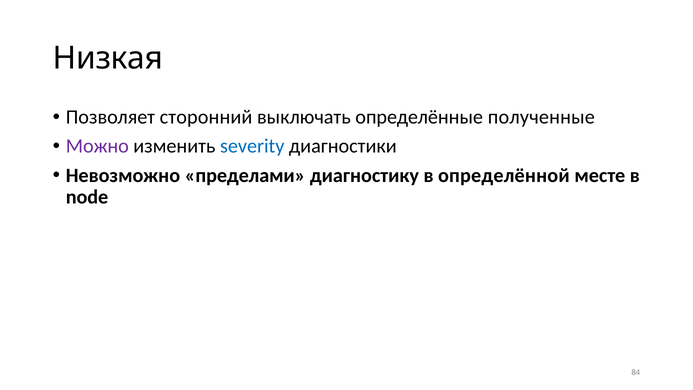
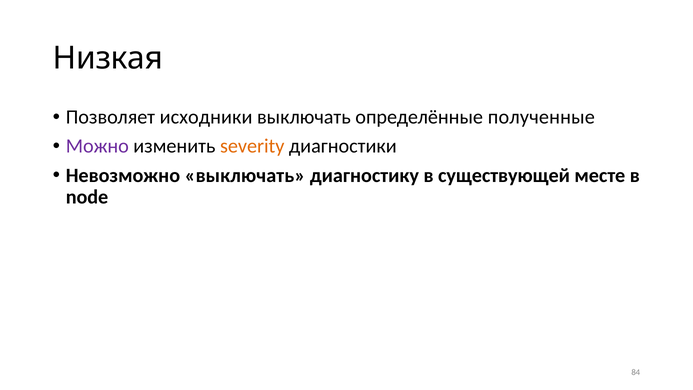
сторонний: сторонний -> исходники
severity colour: blue -> orange
Невозможно пределами: пределами -> выключать
определённой: определённой -> существующей
